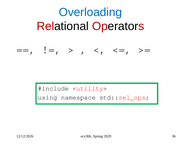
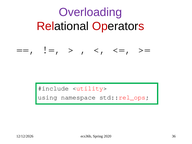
Overloading colour: blue -> purple
